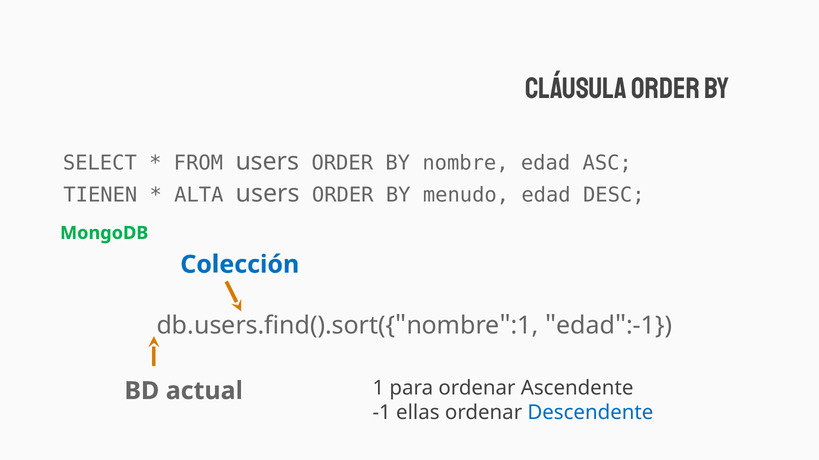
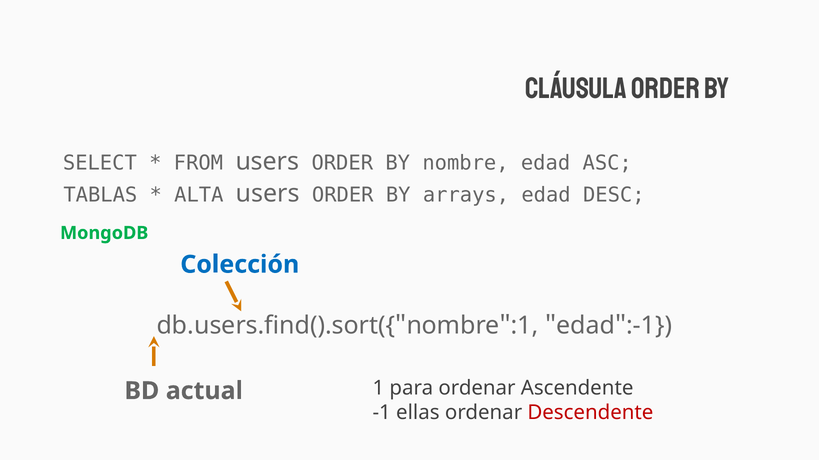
TIENEN: TIENEN -> TABLAS
menudo: menudo -> arrays
Descendente colour: blue -> red
